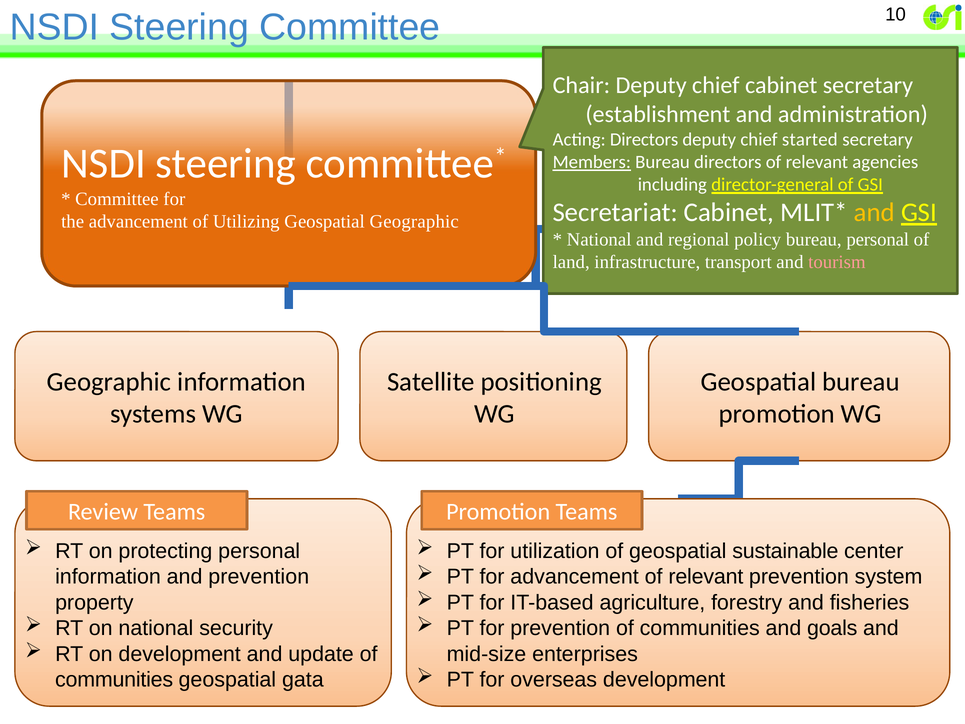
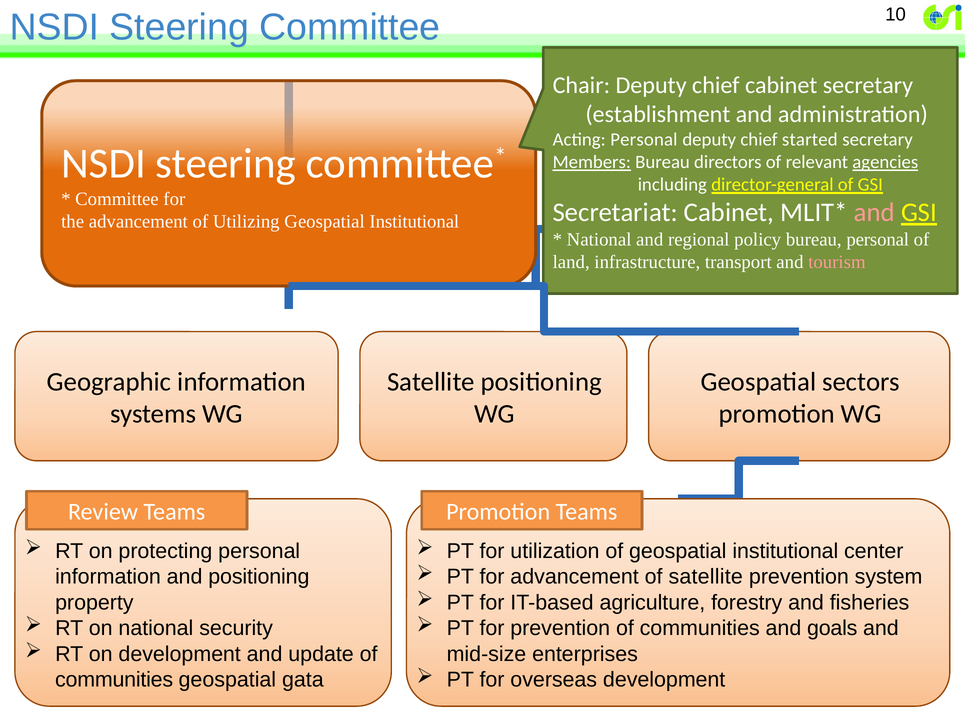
Acting Directors: Directors -> Personal
agencies underline: none -> present
and at (874, 213) colour: yellow -> pink
Utilizing Geospatial Geographic: Geographic -> Institutional
Geospatial bureau: bureau -> sectors
of geospatial sustainable: sustainable -> institutional
advancement of relevant: relevant -> satellite
and prevention: prevention -> positioning
